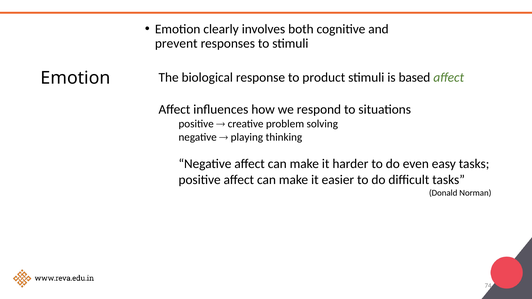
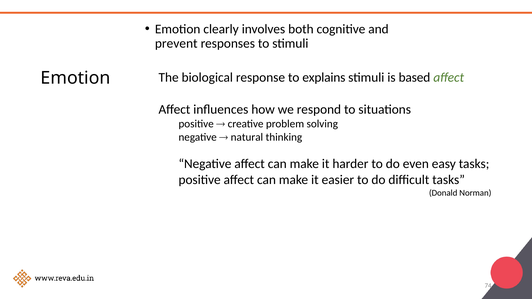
product: product -> explains
playing: playing -> natural
